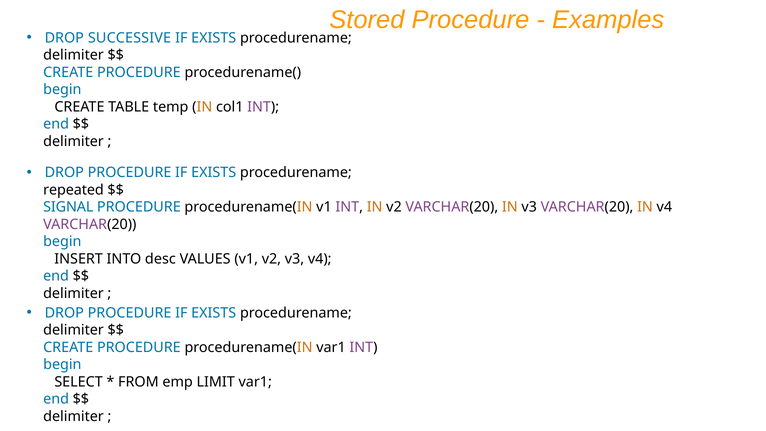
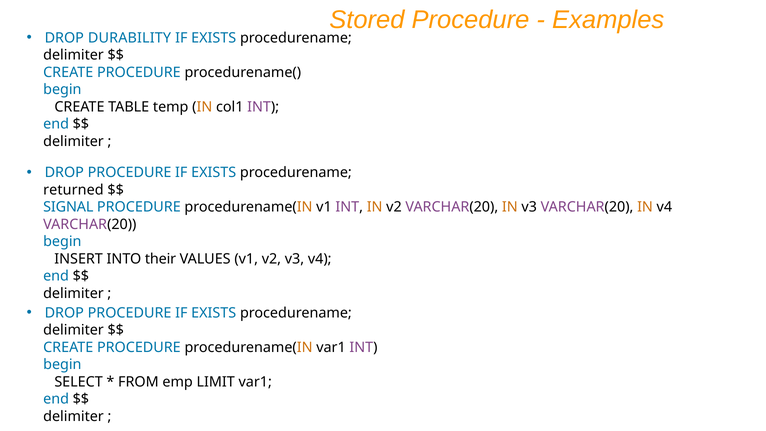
SUCCESSIVE: SUCCESSIVE -> DURABILITY
repeated: repeated -> returned
desc: desc -> their
